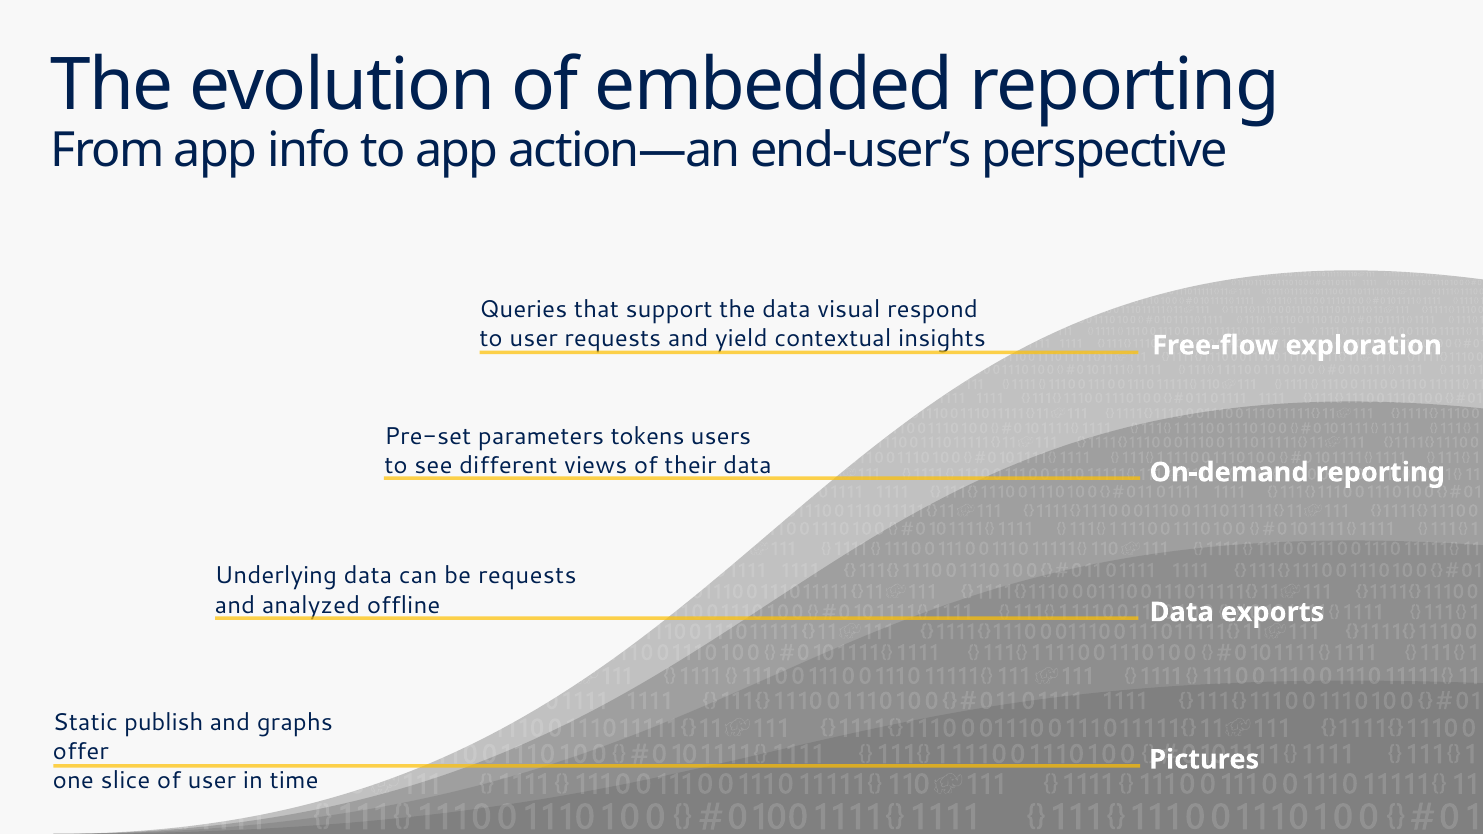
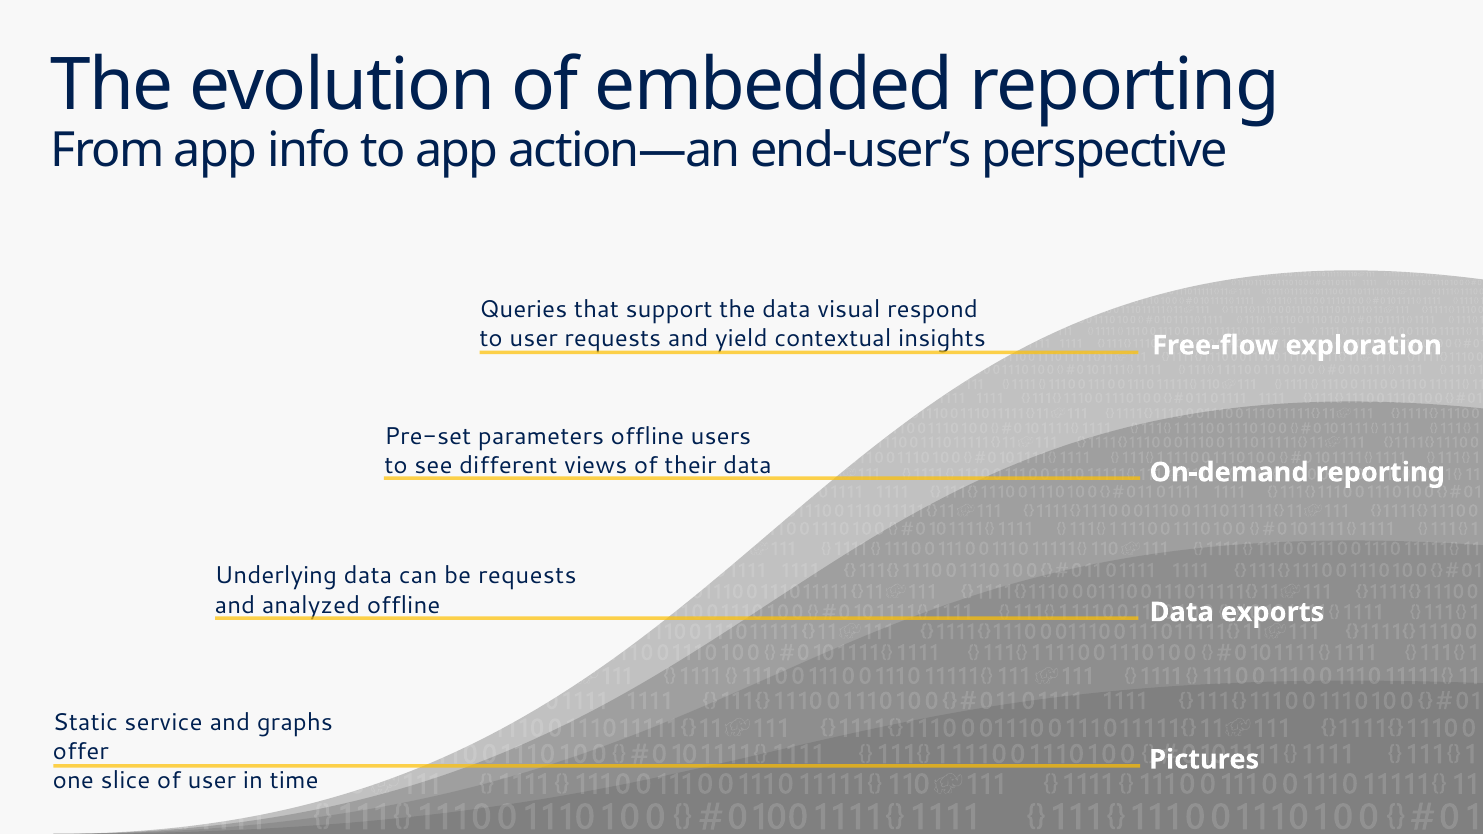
parameters tokens: tokens -> offline
publish: publish -> service
